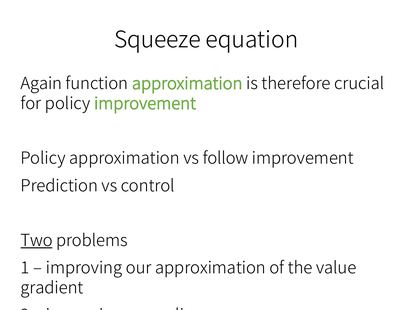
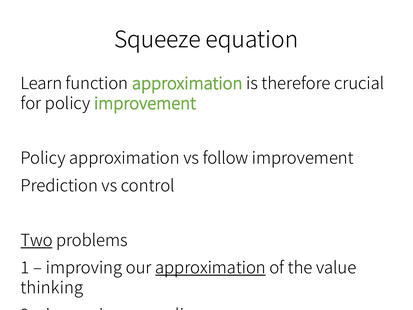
Again: Again -> Learn
approximation at (211, 268) underline: none -> present
gradient: gradient -> thinking
